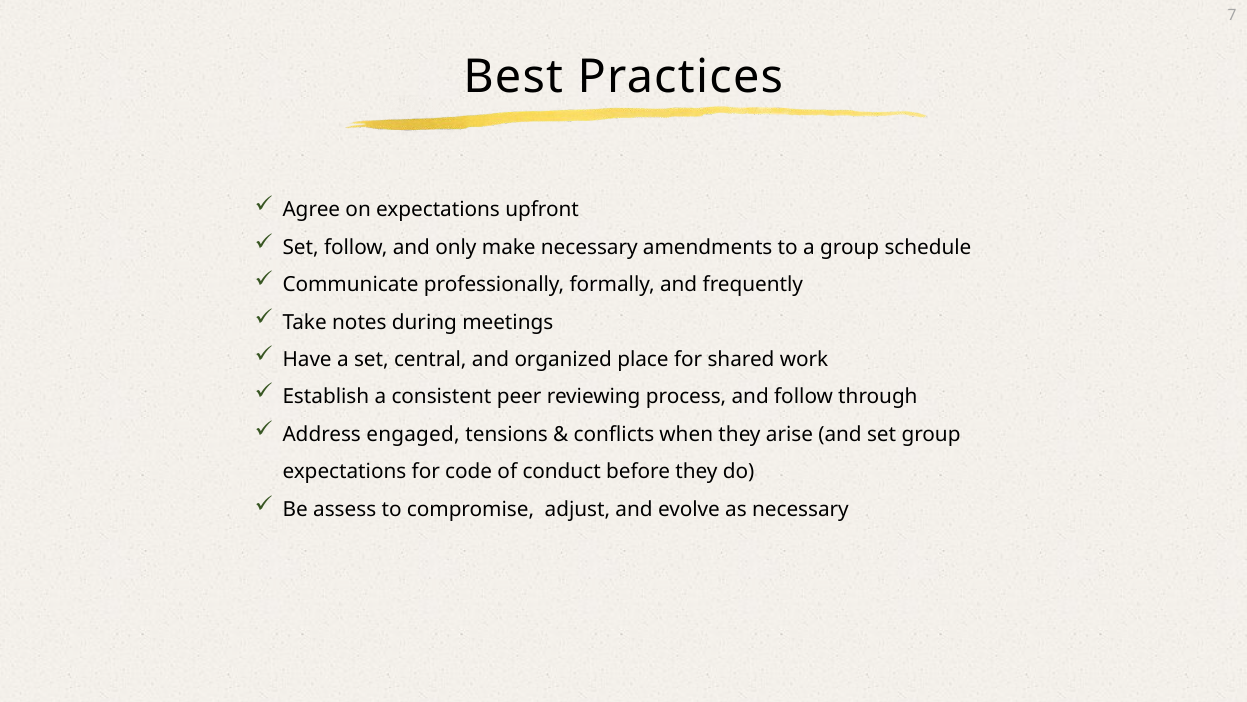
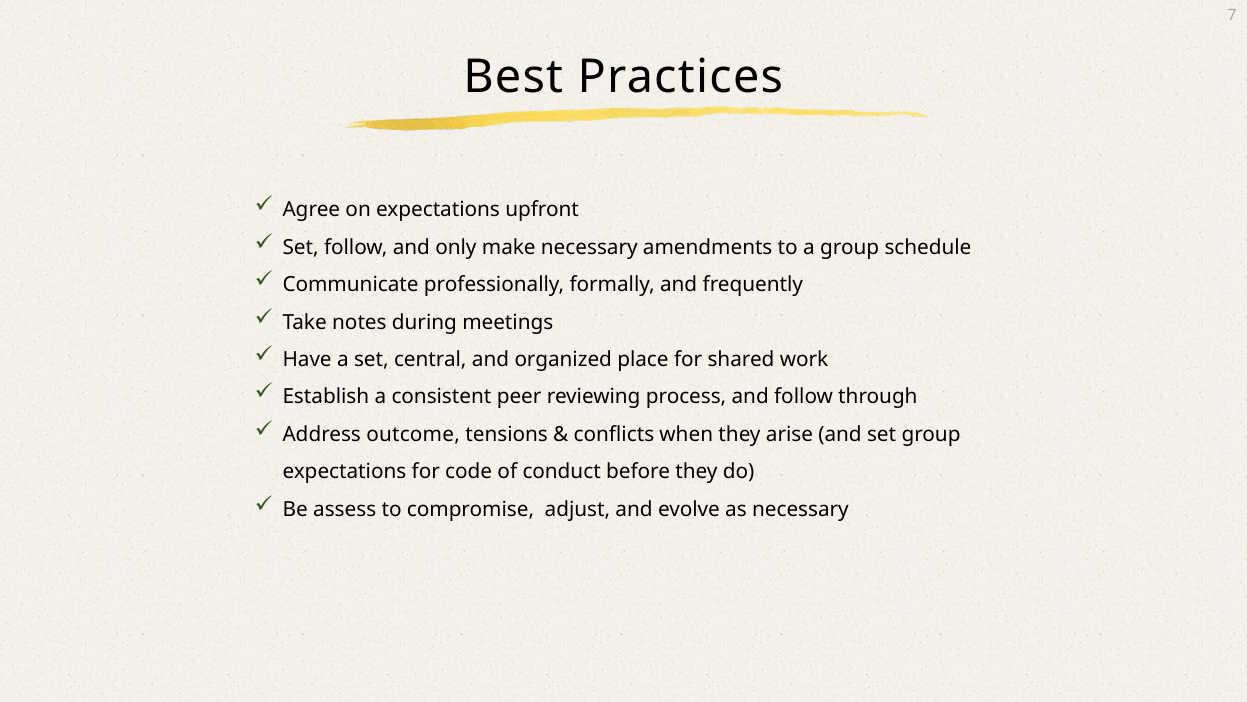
engaged: engaged -> outcome
